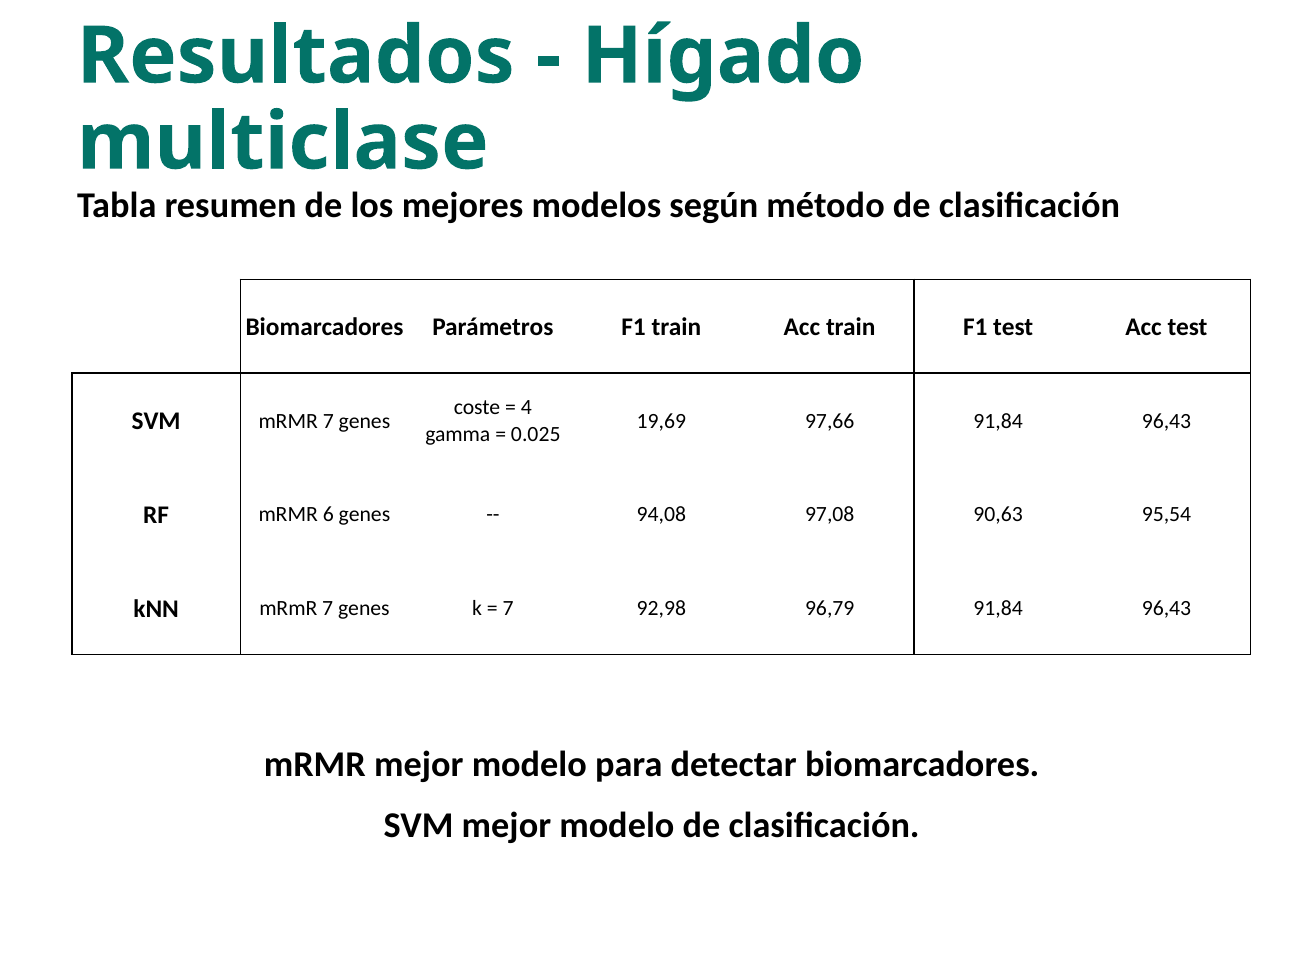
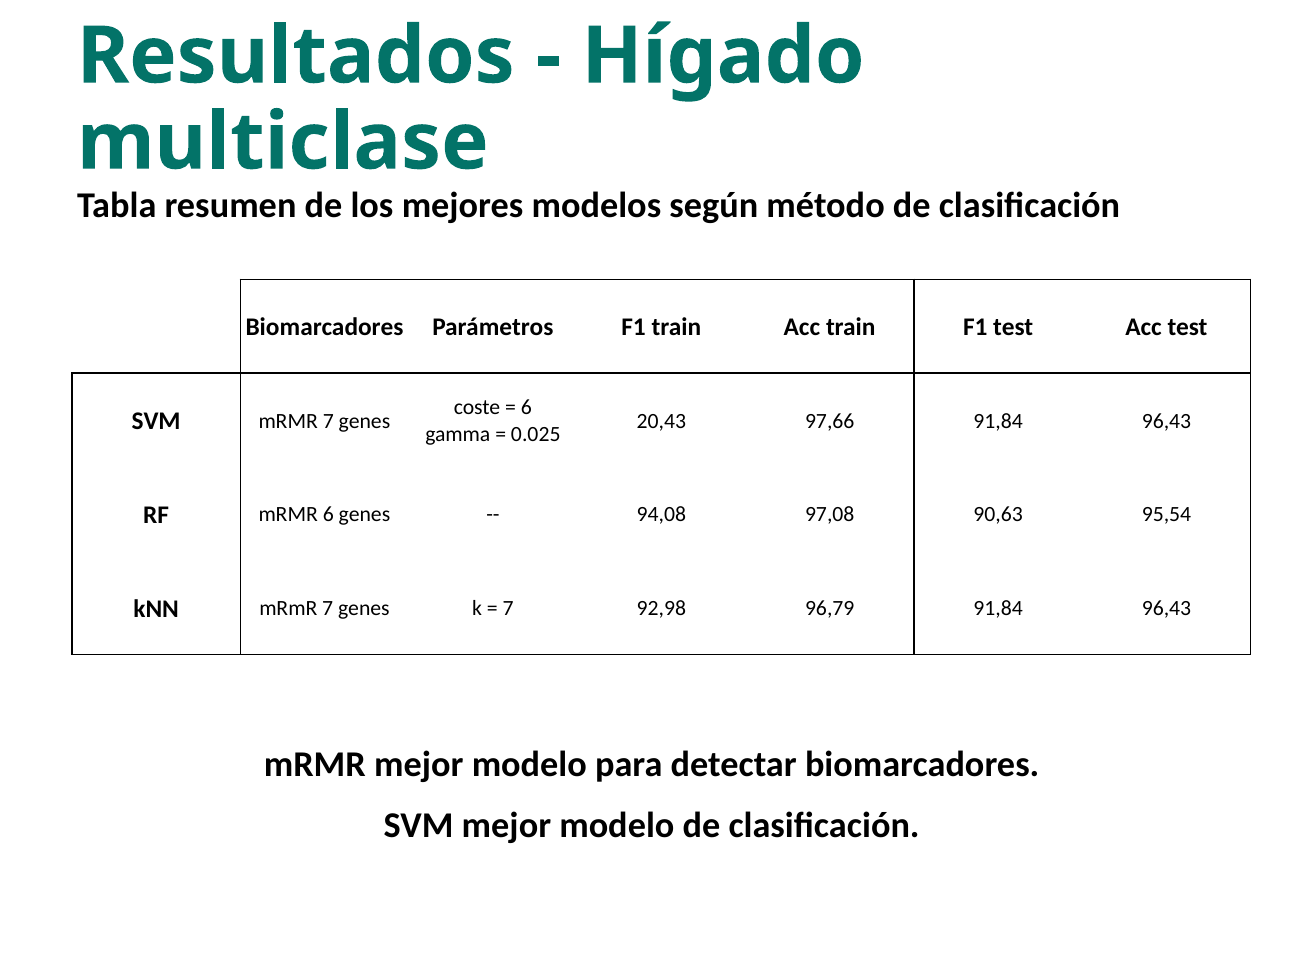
4 at (526, 408): 4 -> 6
19,69: 19,69 -> 20,43
